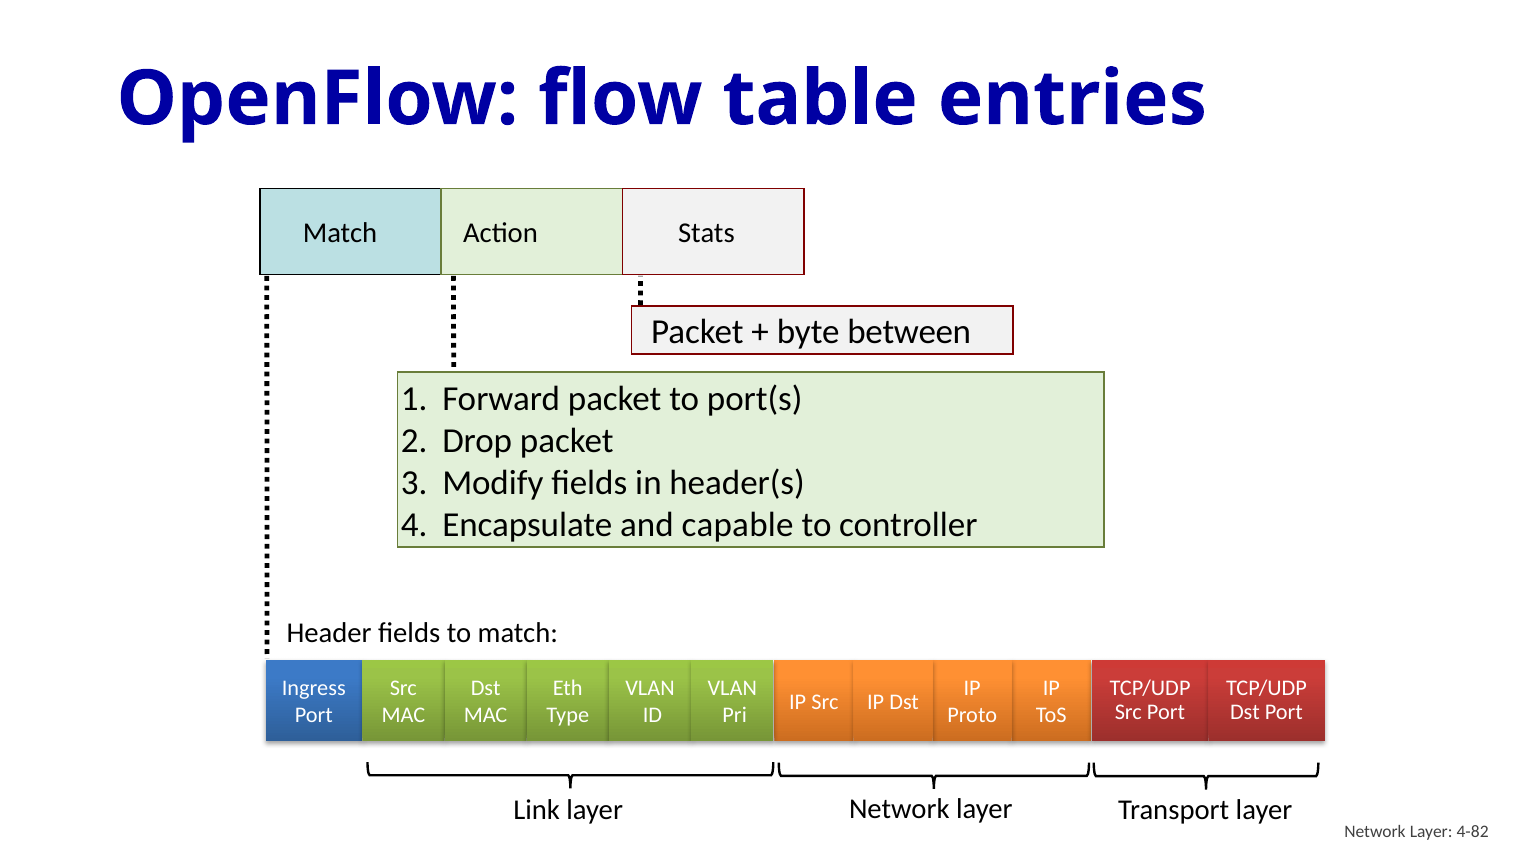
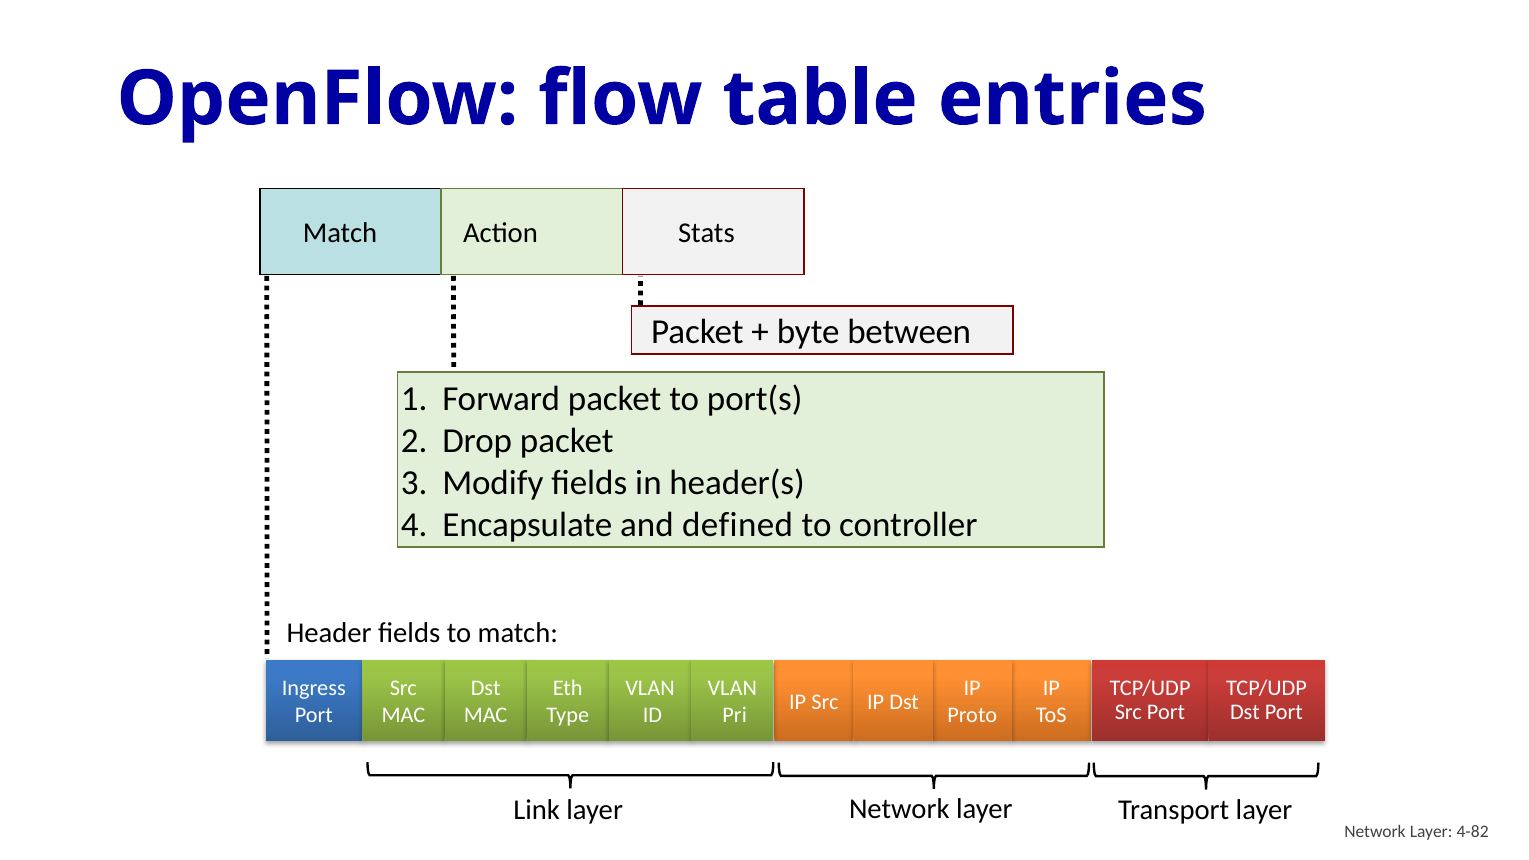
capable: capable -> defined
